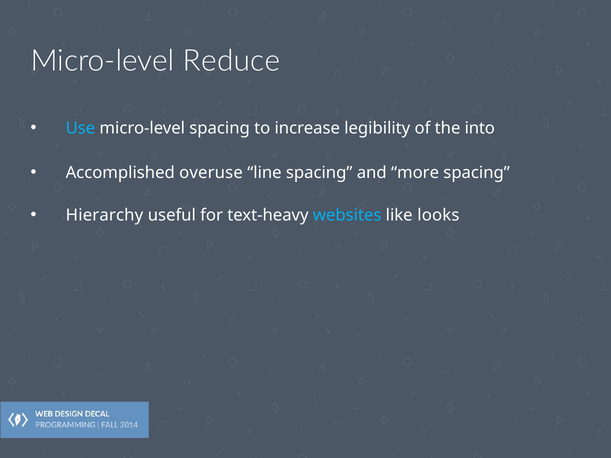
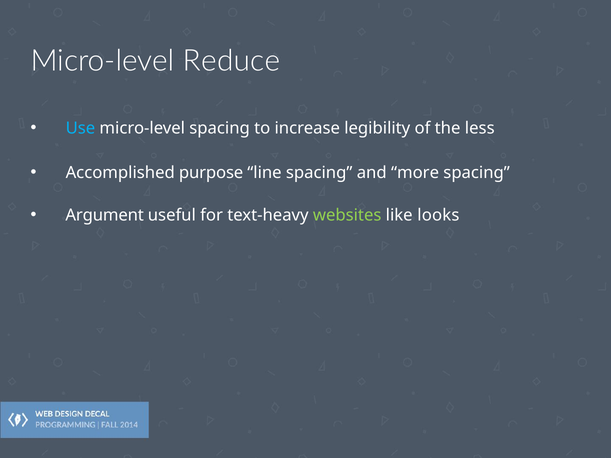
into: into -> less
overuse: overuse -> purpose
Hierarchy: Hierarchy -> Argument
websites colour: light blue -> light green
